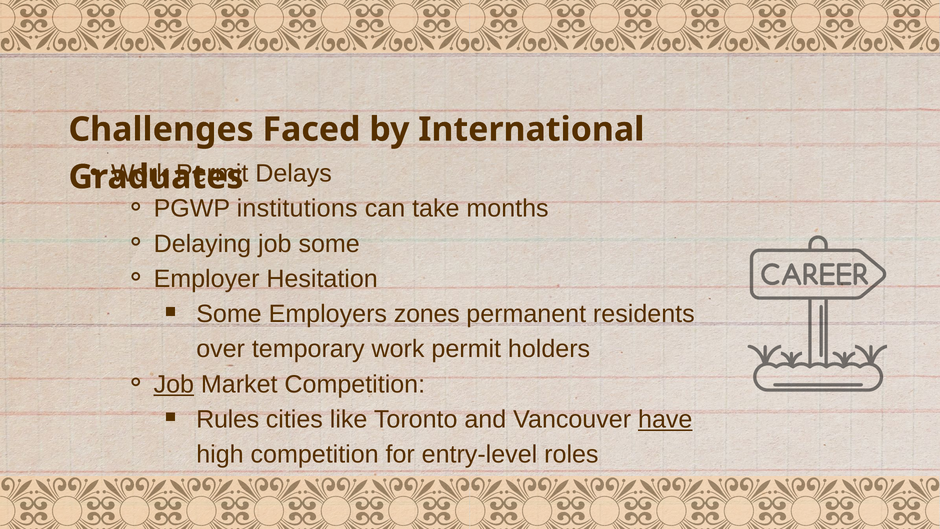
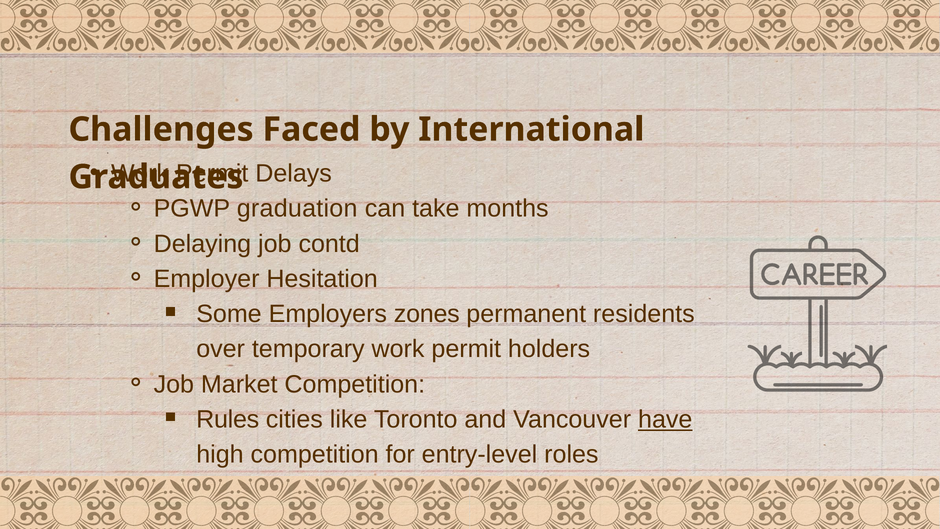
institutions: institutions -> graduation
job some: some -> contd
Job at (174, 384) underline: present -> none
